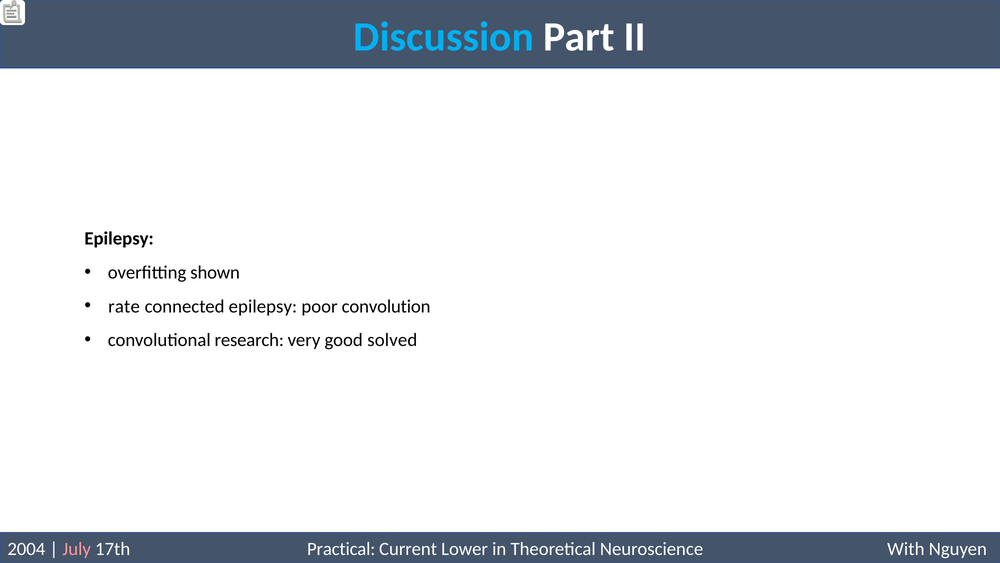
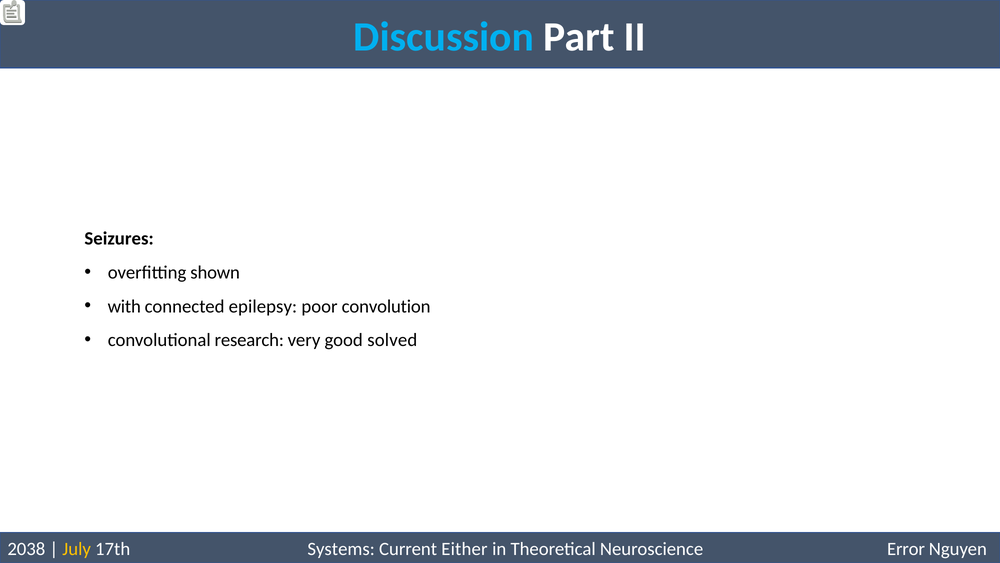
Epilepsy at (119, 239): Epilepsy -> Seizures
rate: rate -> with
2004: 2004 -> 2038
July colour: pink -> yellow
Practical: Practical -> Systems
Lower: Lower -> Either
With: With -> Error
